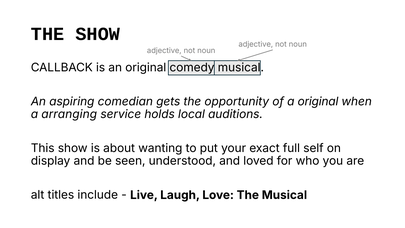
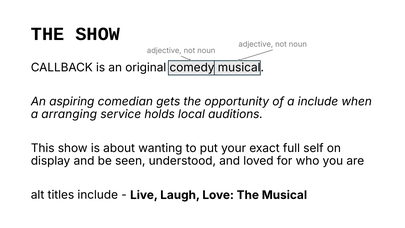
a original: original -> include
